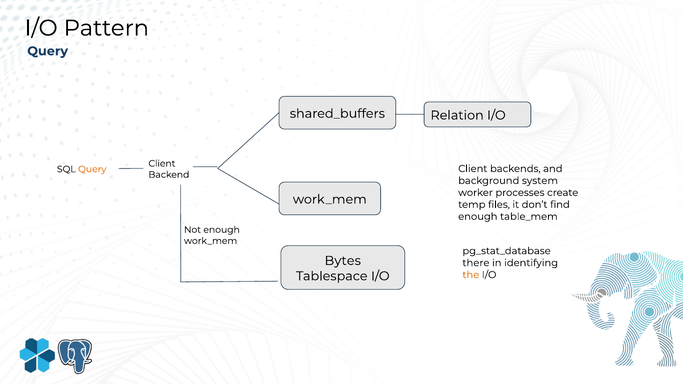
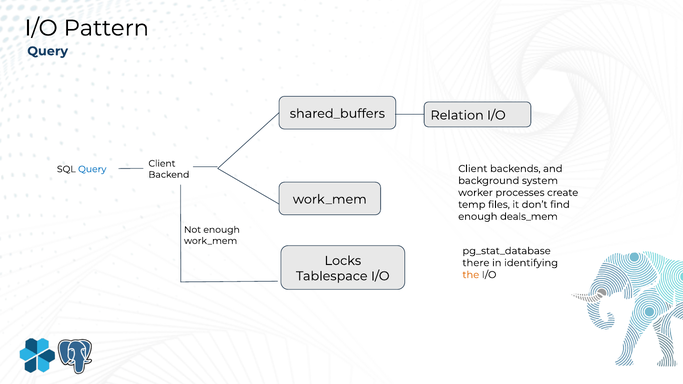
Query at (92, 169) colour: orange -> blue
table_mem: table_mem -> deals_mem
Bytes: Bytes -> Locks
